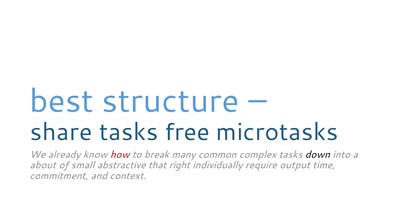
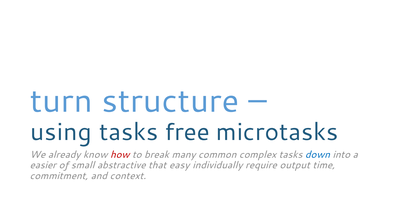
best: best -> turn
share: share -> using
down colour: black -> blue
about: about -> easier
right: right -> easy
